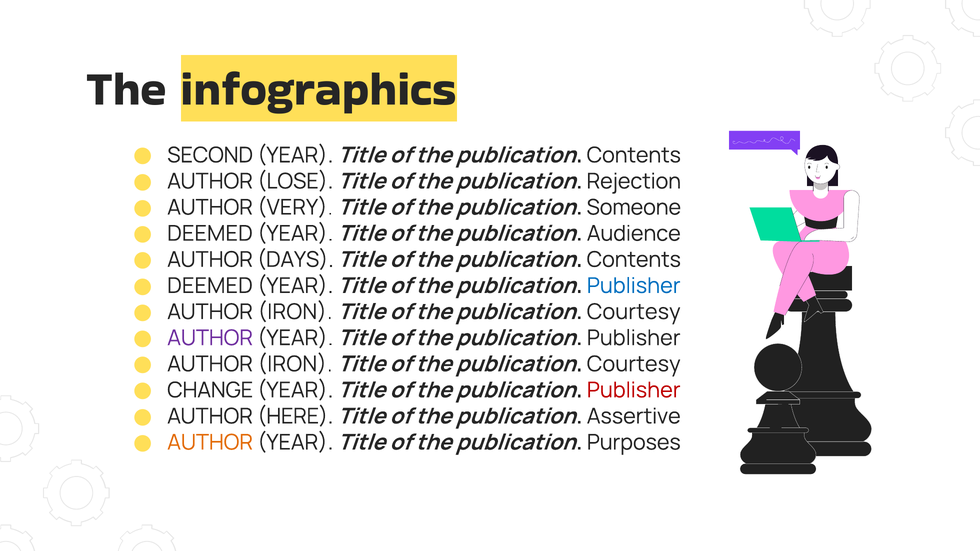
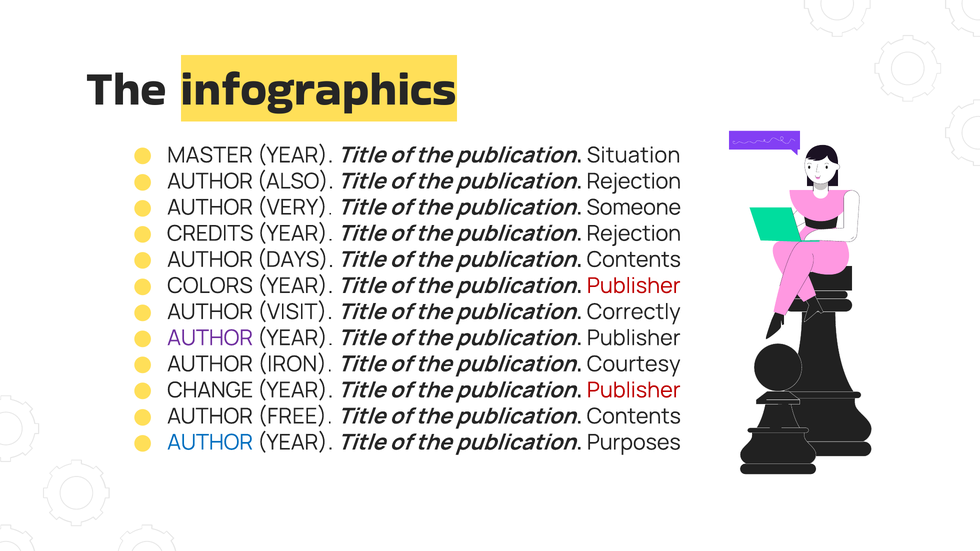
SECOND: SECOND -> MASTER
Contents at (634, 155): Contents -> Situation
LOSE: LOSE -> ALSO
DEEMED at (210, 234): DEEMED -> CREDITS
Audience at (634, 234): Audience -> Rejection
DEEMED at (210, 286): DEEMED -> COLORS
Publisher at (634, 286) colour: blue -> red
IRON at (295, 312): IRON -> VISIT
Courtesy at (634, 312): Courtesy -> Correctly
HERE: HERE -> FREE
Assertive at (634, 416): Assertive -> Contents
AUTHOR at (210, 443) colour: orange -> blue
